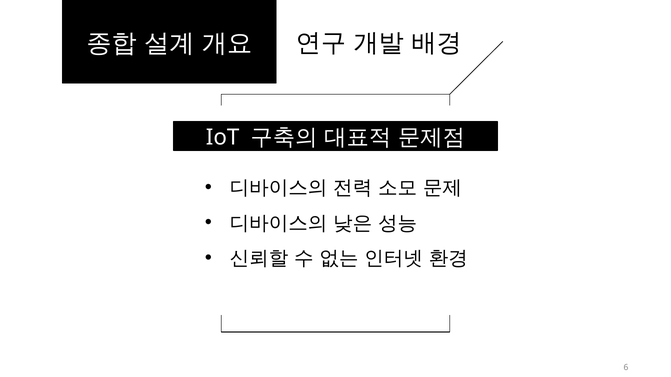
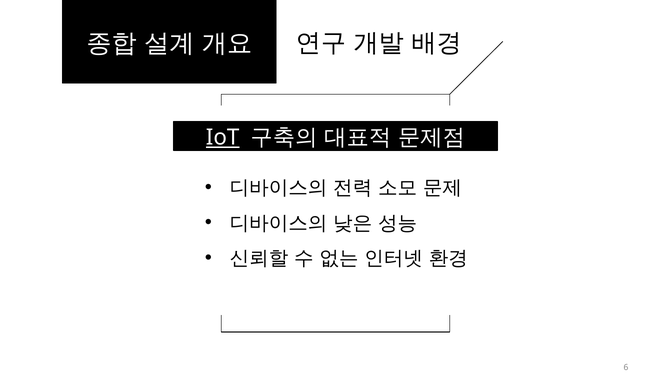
IoT underline: none -> present
